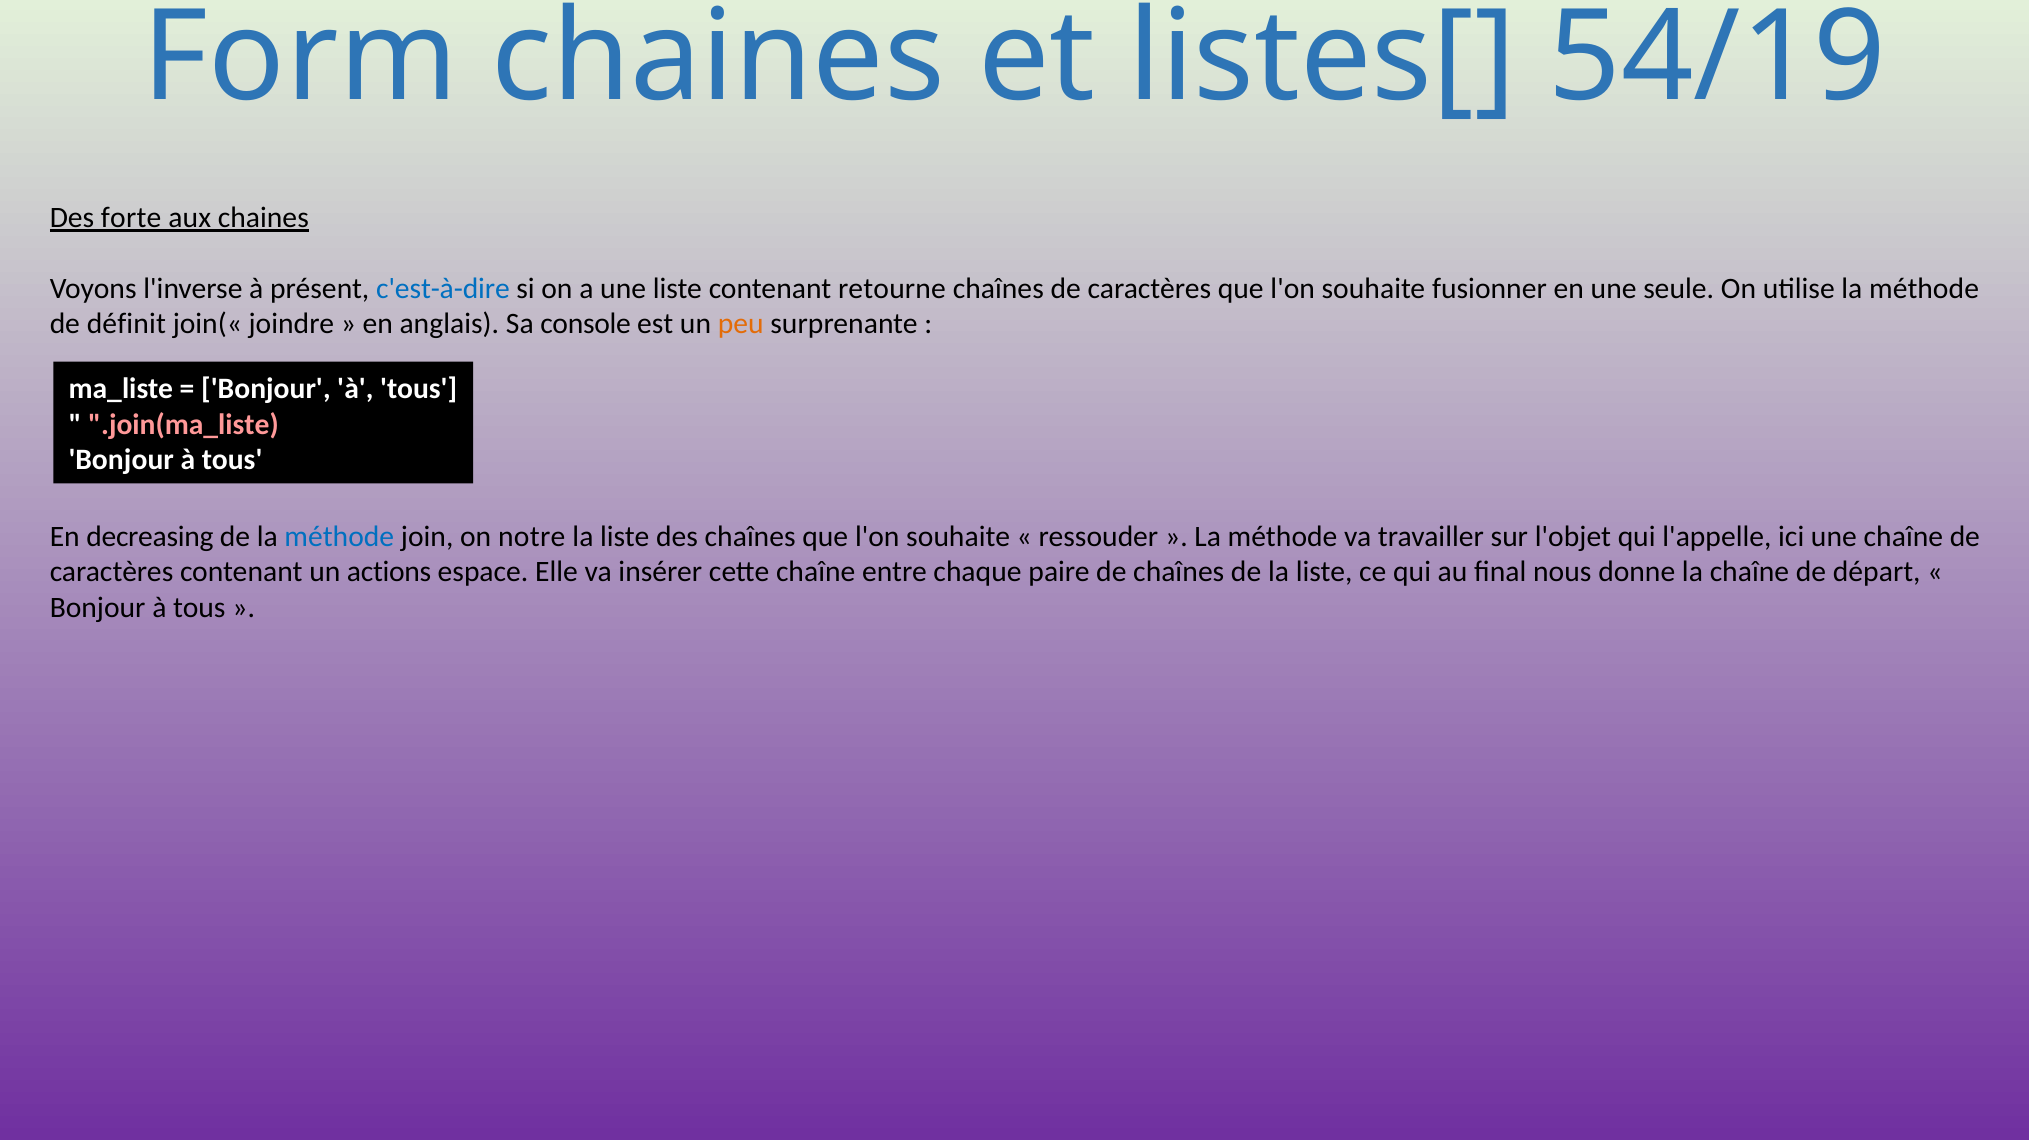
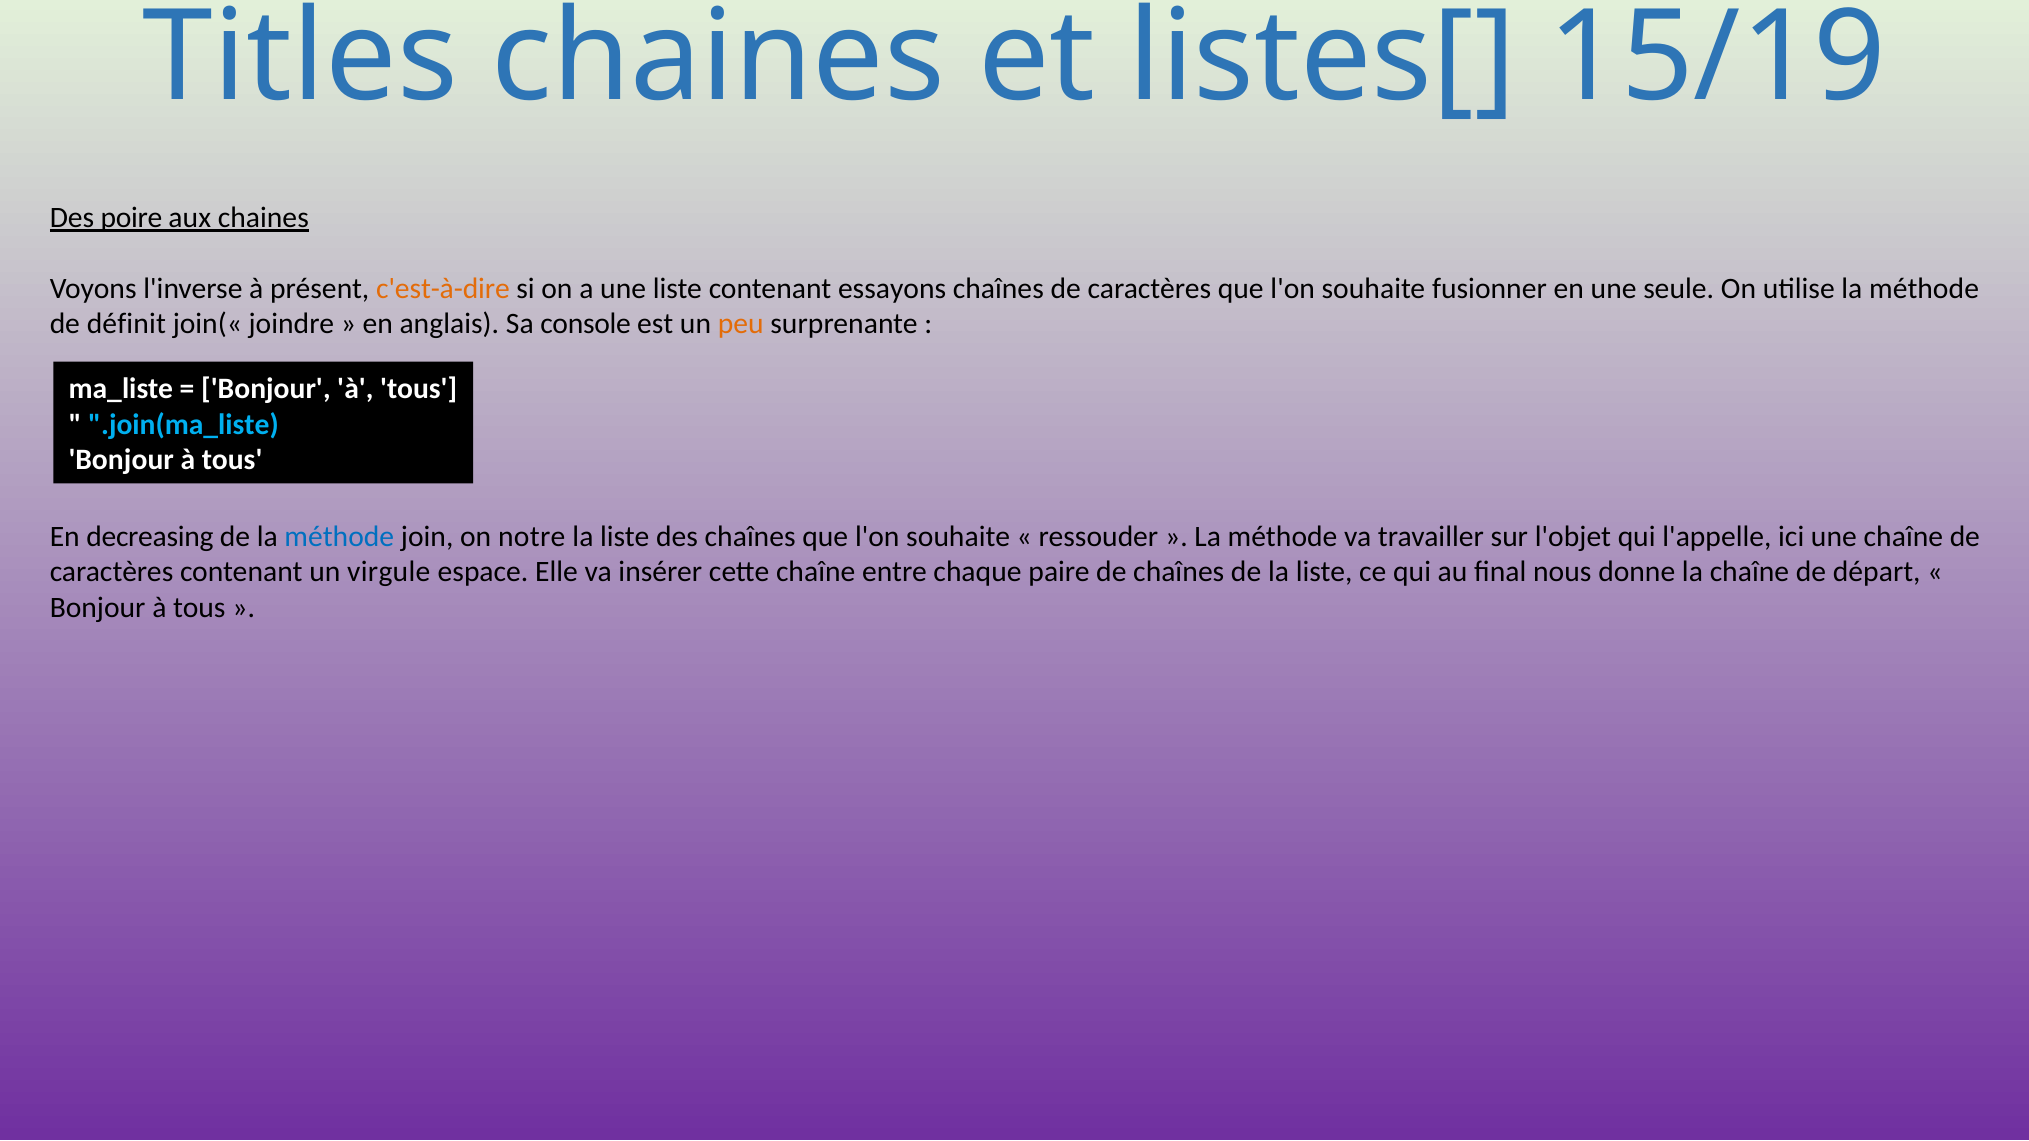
Form: Form -> Titles
54/19: 54/19 -> 15/19
forte: forte -> poire
c'est-à-dire colour: blue -> orange
retourne: retourne -> essayons
.join(ma_liste colour: pink -> light blue
actions: actions -> virgule
